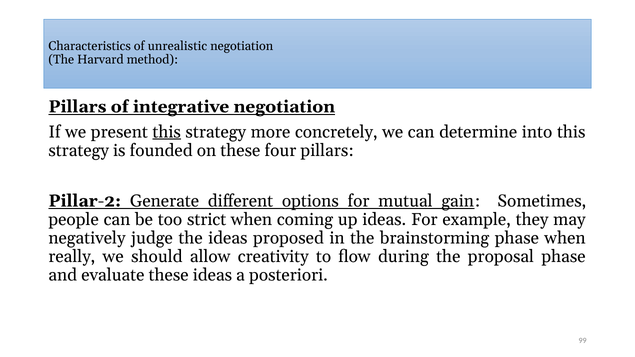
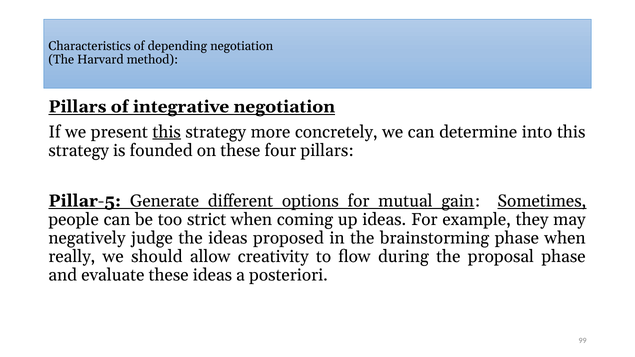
unrealistic: unrealistic -> depending
Pillar-2: Pillar-2 -> Pillar-5
Sometimes underline: none -> present
